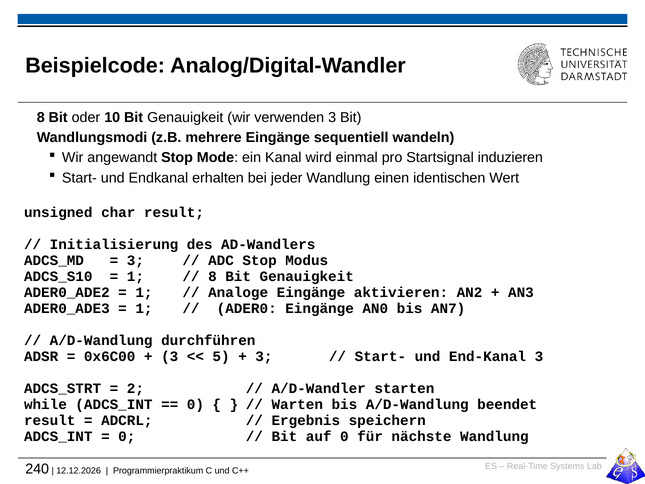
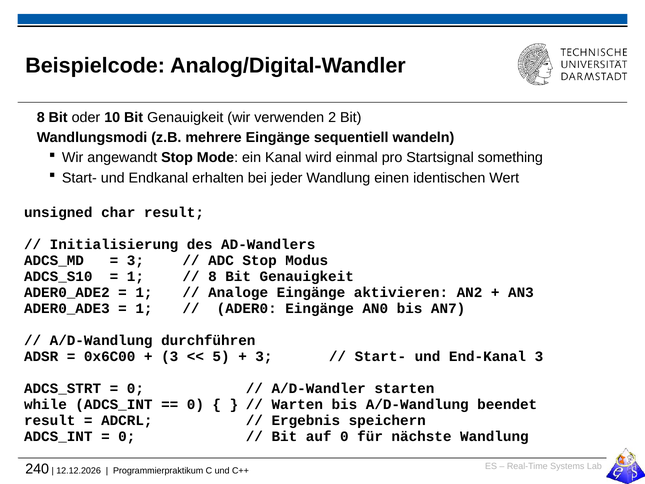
verwenden 3: 3 -> 2
induzieren: induzieren -> something
2 at (135, 388): 2 -> 0
